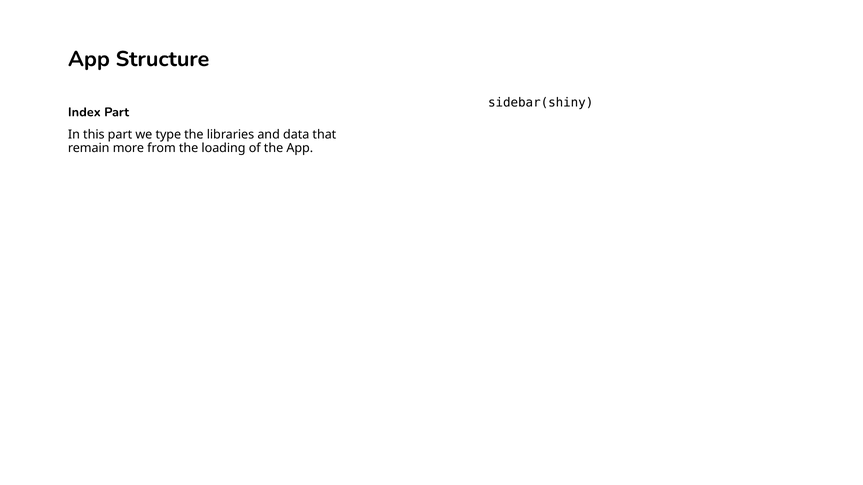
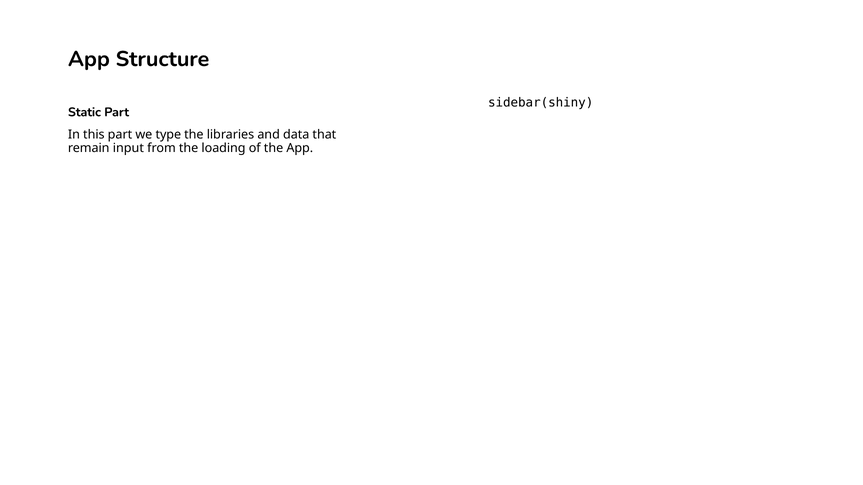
Index: Index -> Static
more: more -> input
